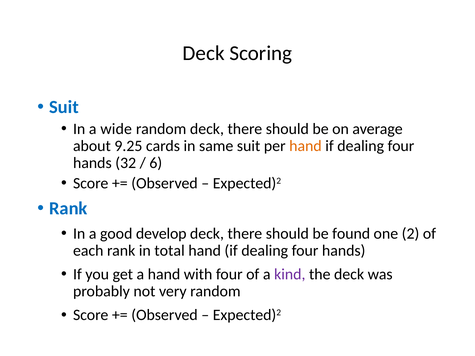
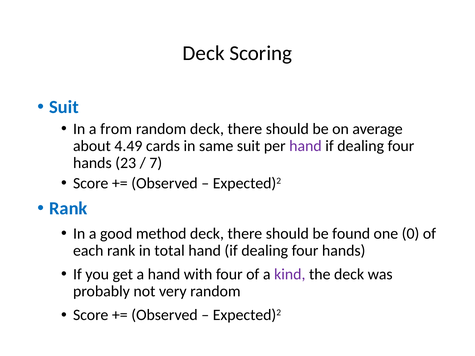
wide: wide -> from
9.25: 9.25 -> 4.49
hand at (305, 146) colour: orange -> purple
32: 32 -> 23
6: 6 -> 7
develop: develop -> method
2: 2 -> 0
